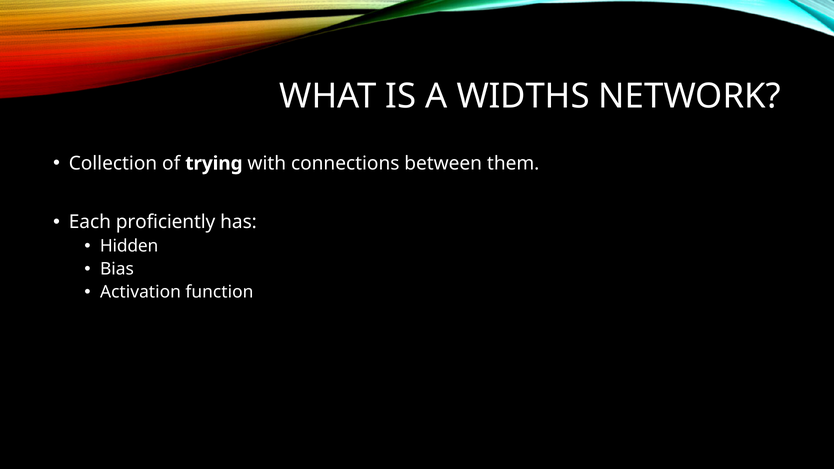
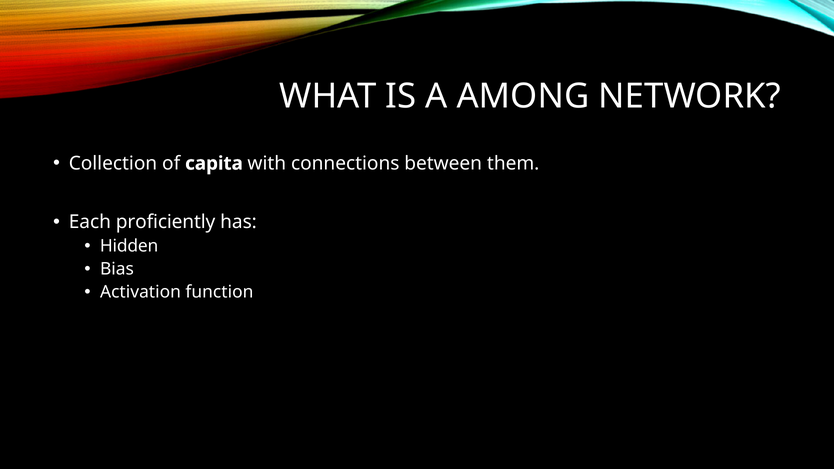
WIDTHS: WIDTHS -> AMONG
trying: trying -> capita
